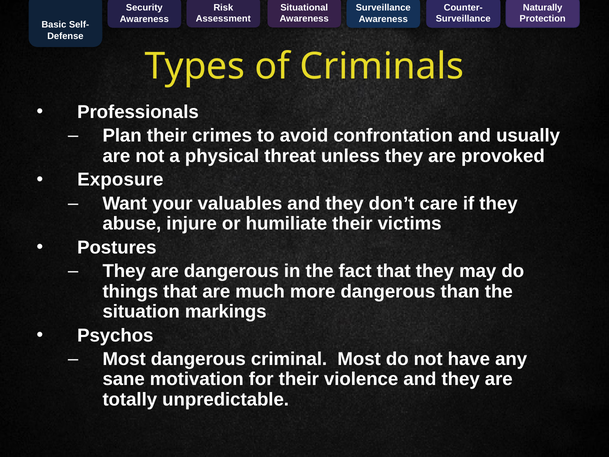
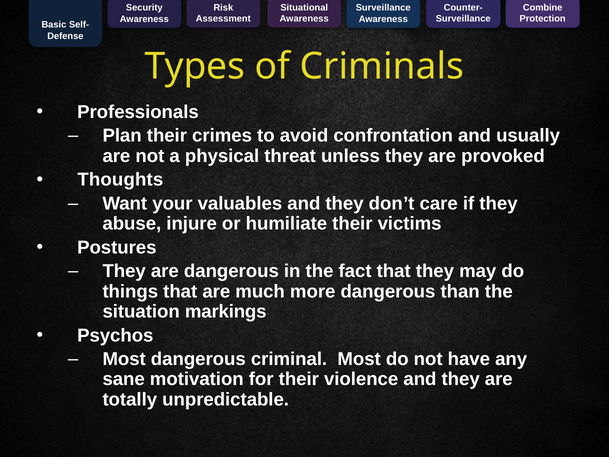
Naturally: Naturally -> Combine
Exposure: Exposure -> Thoughts
